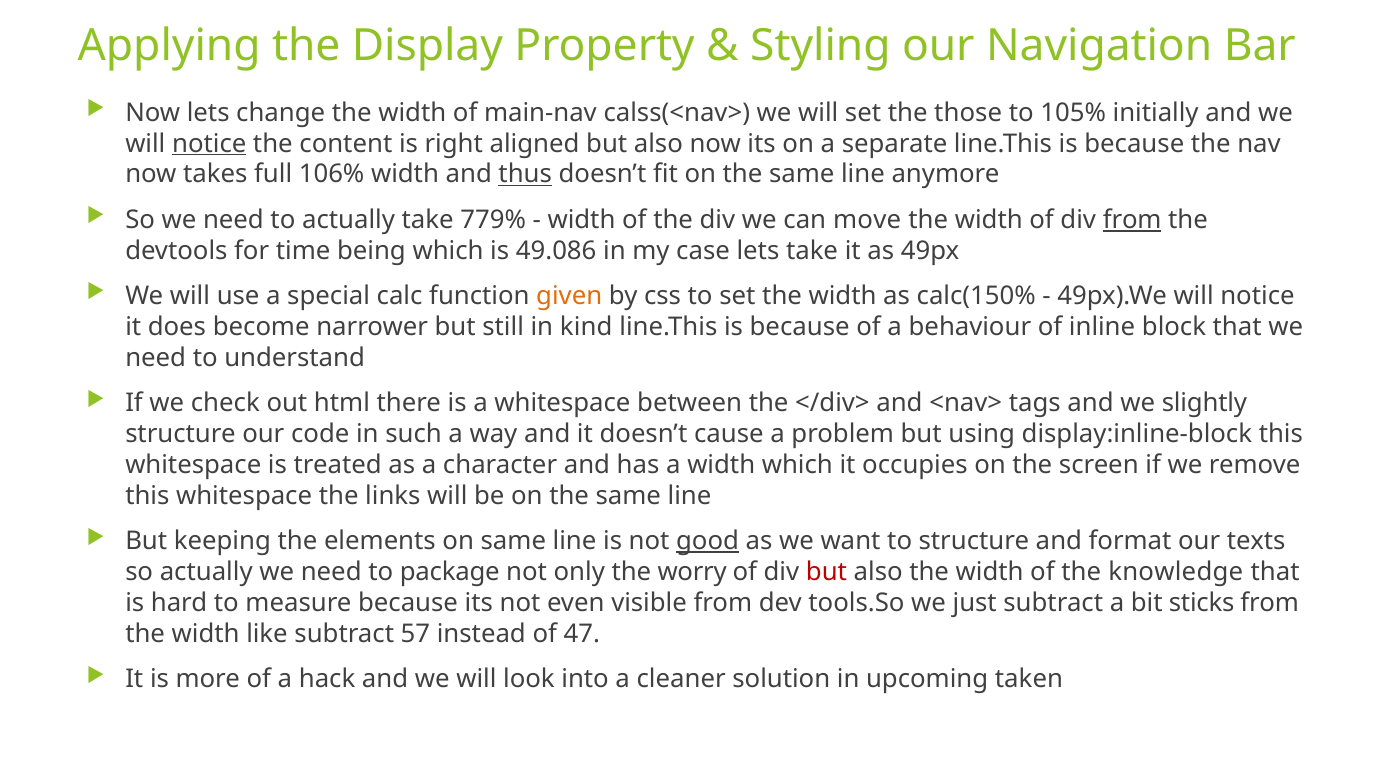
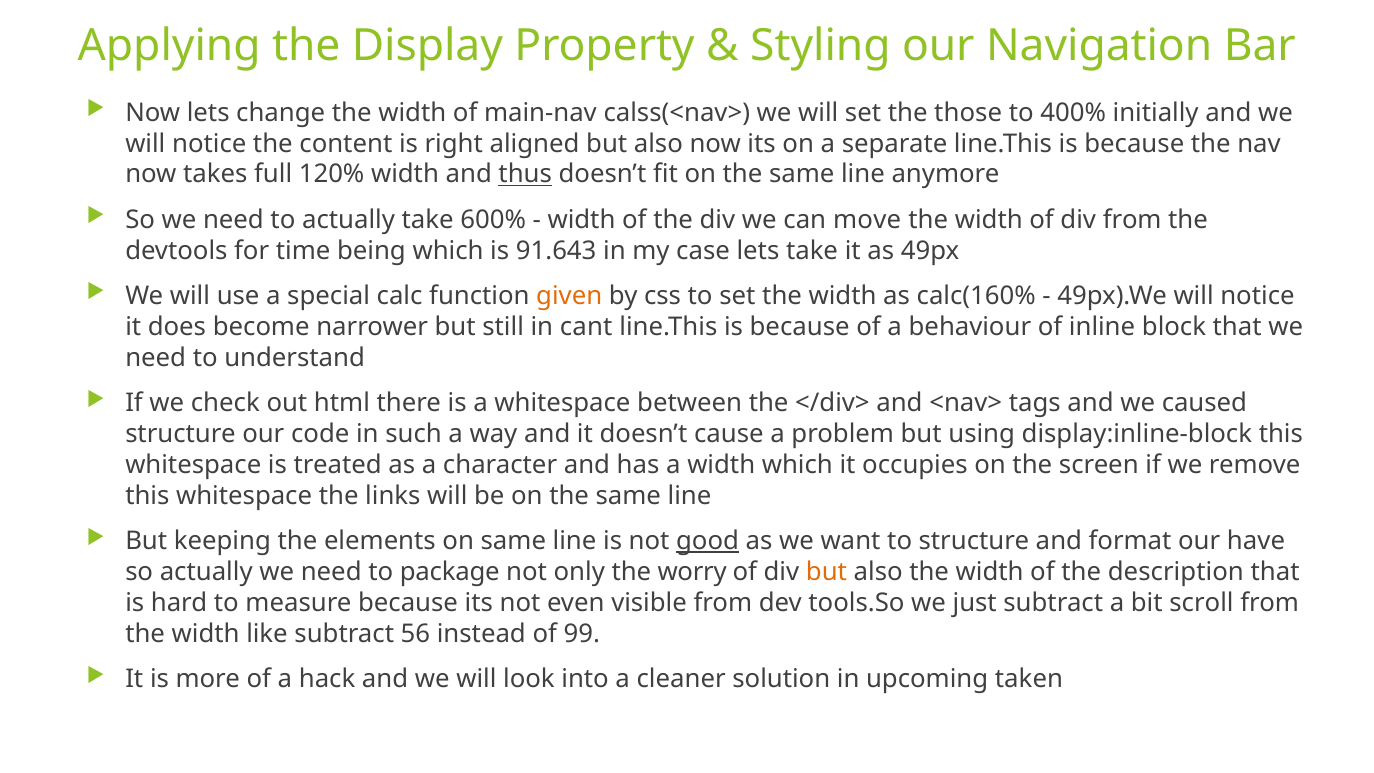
105%: 105% -> 400%
notice at (209, 144) underline: present -> none
106%: 106% -> 120%
779%: 779% -> 600%
from at (1132, 220) underline: present -> none
49.086: 49.086 -> 91.643
calc(150%: calc(150% -> calc(160%
kind: kind -> cant
slightly: slightly -> caused
texts: texts -> have
but at (826, 572) colour: red -> orange
knowledge: knowledge -> description
sticks: sticks -> scroll
57: 57 -> 56
47: 47 -> 99
